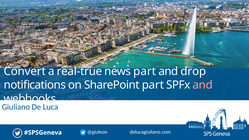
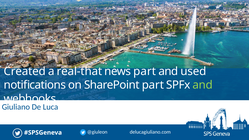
Convert: Convert -> Created
real-true: real-true -> real-that
drop: drop -> used
and at (203, 85) colour: pink -> light green
